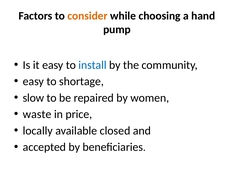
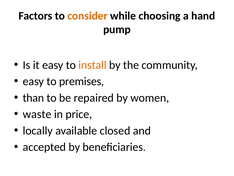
install colour: blue -> orange
shortage: shortage -> premises
slow: slow -> than
